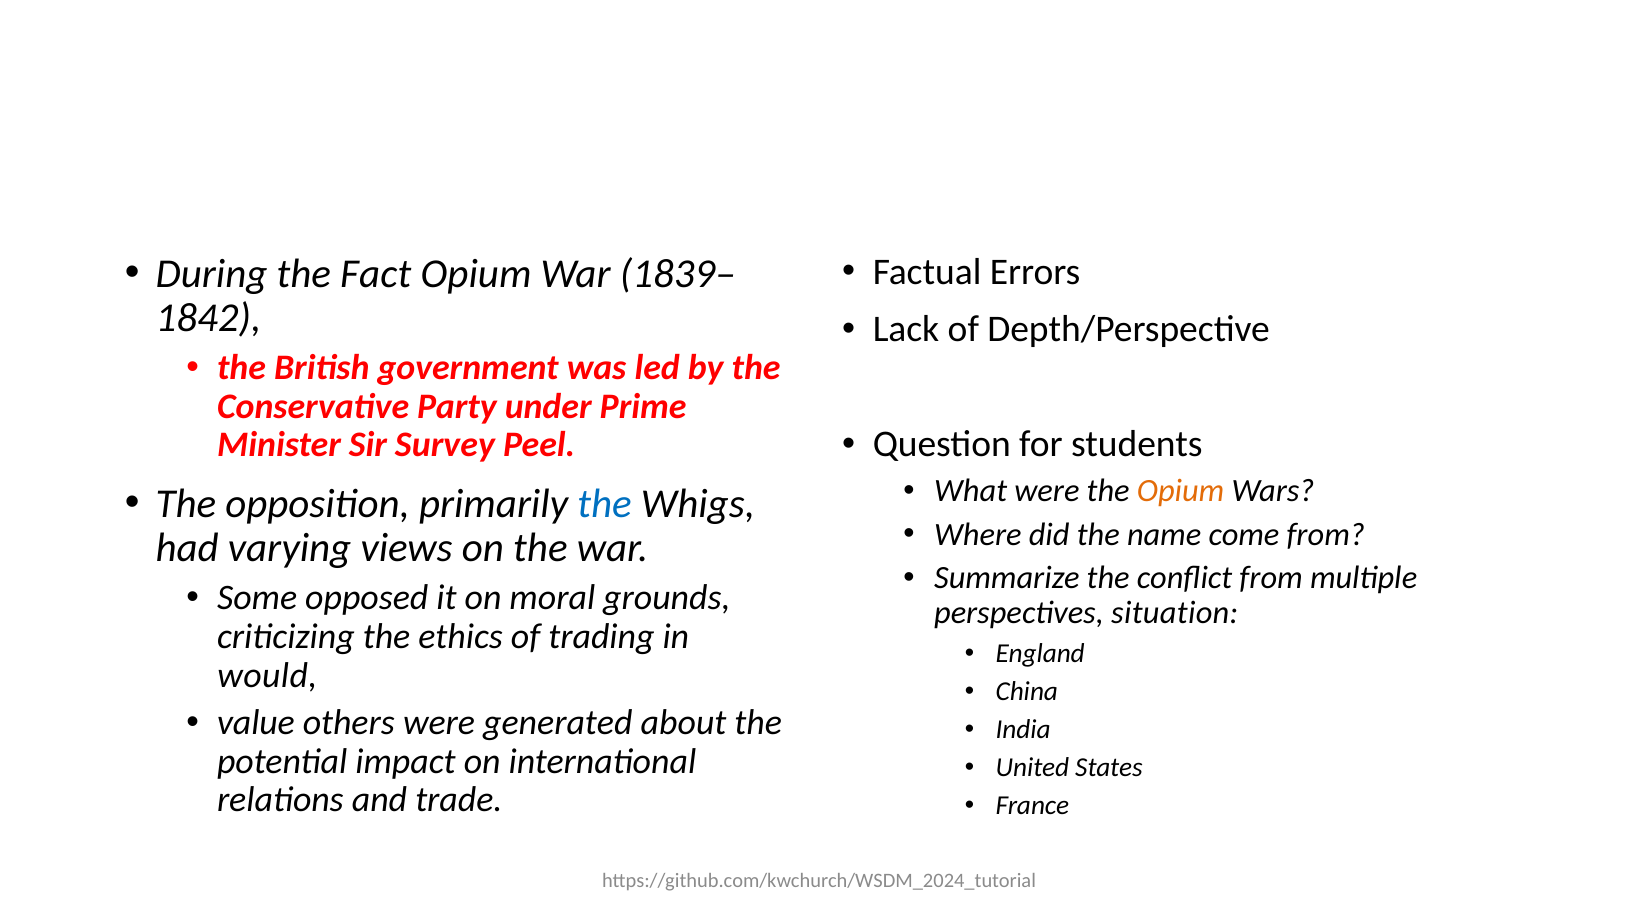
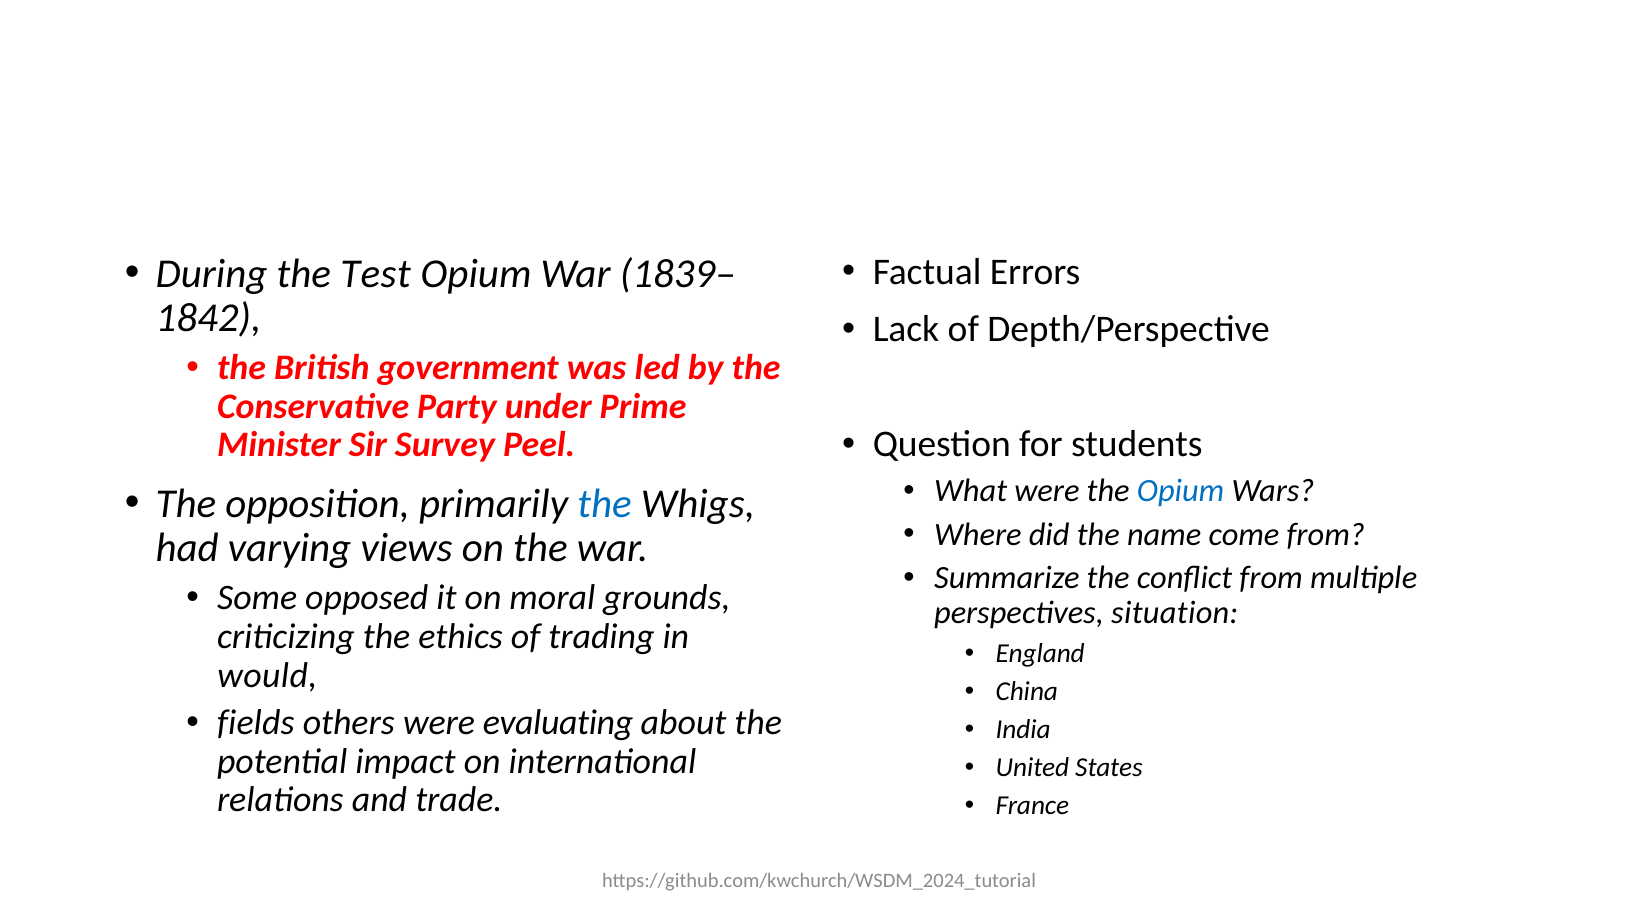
Fact: Fact -> Test
Opium at (1181, 491) colour: orange -> blue
value: value -> fields
generated: generated -> evaluating
